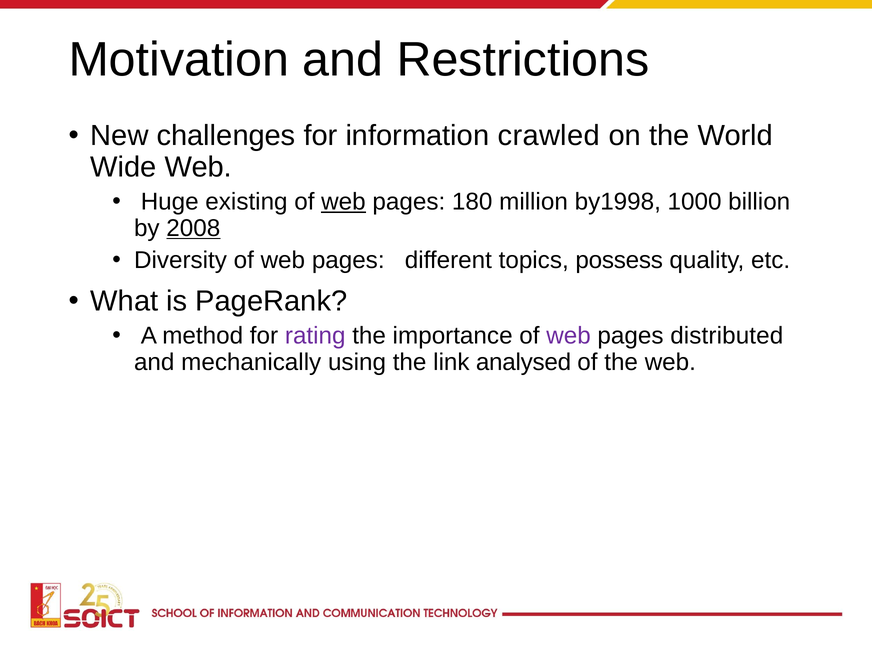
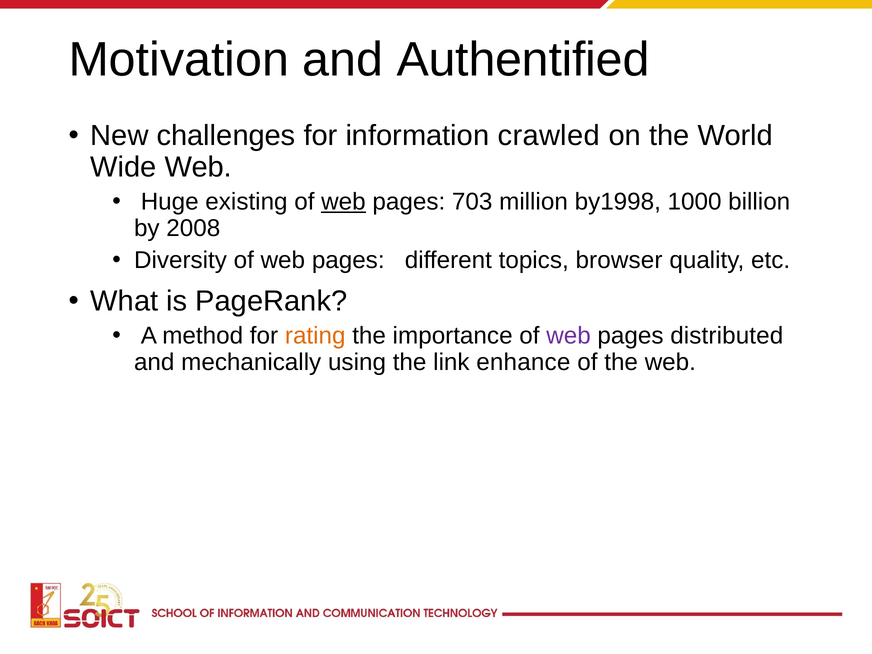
Restrictions: Restrictions -> Authentified
180: 180 -> 703
2008 underline: present -> none
possess: possess -> browser
rating colour: purple -> orange
analysed: analysed -> enhance
